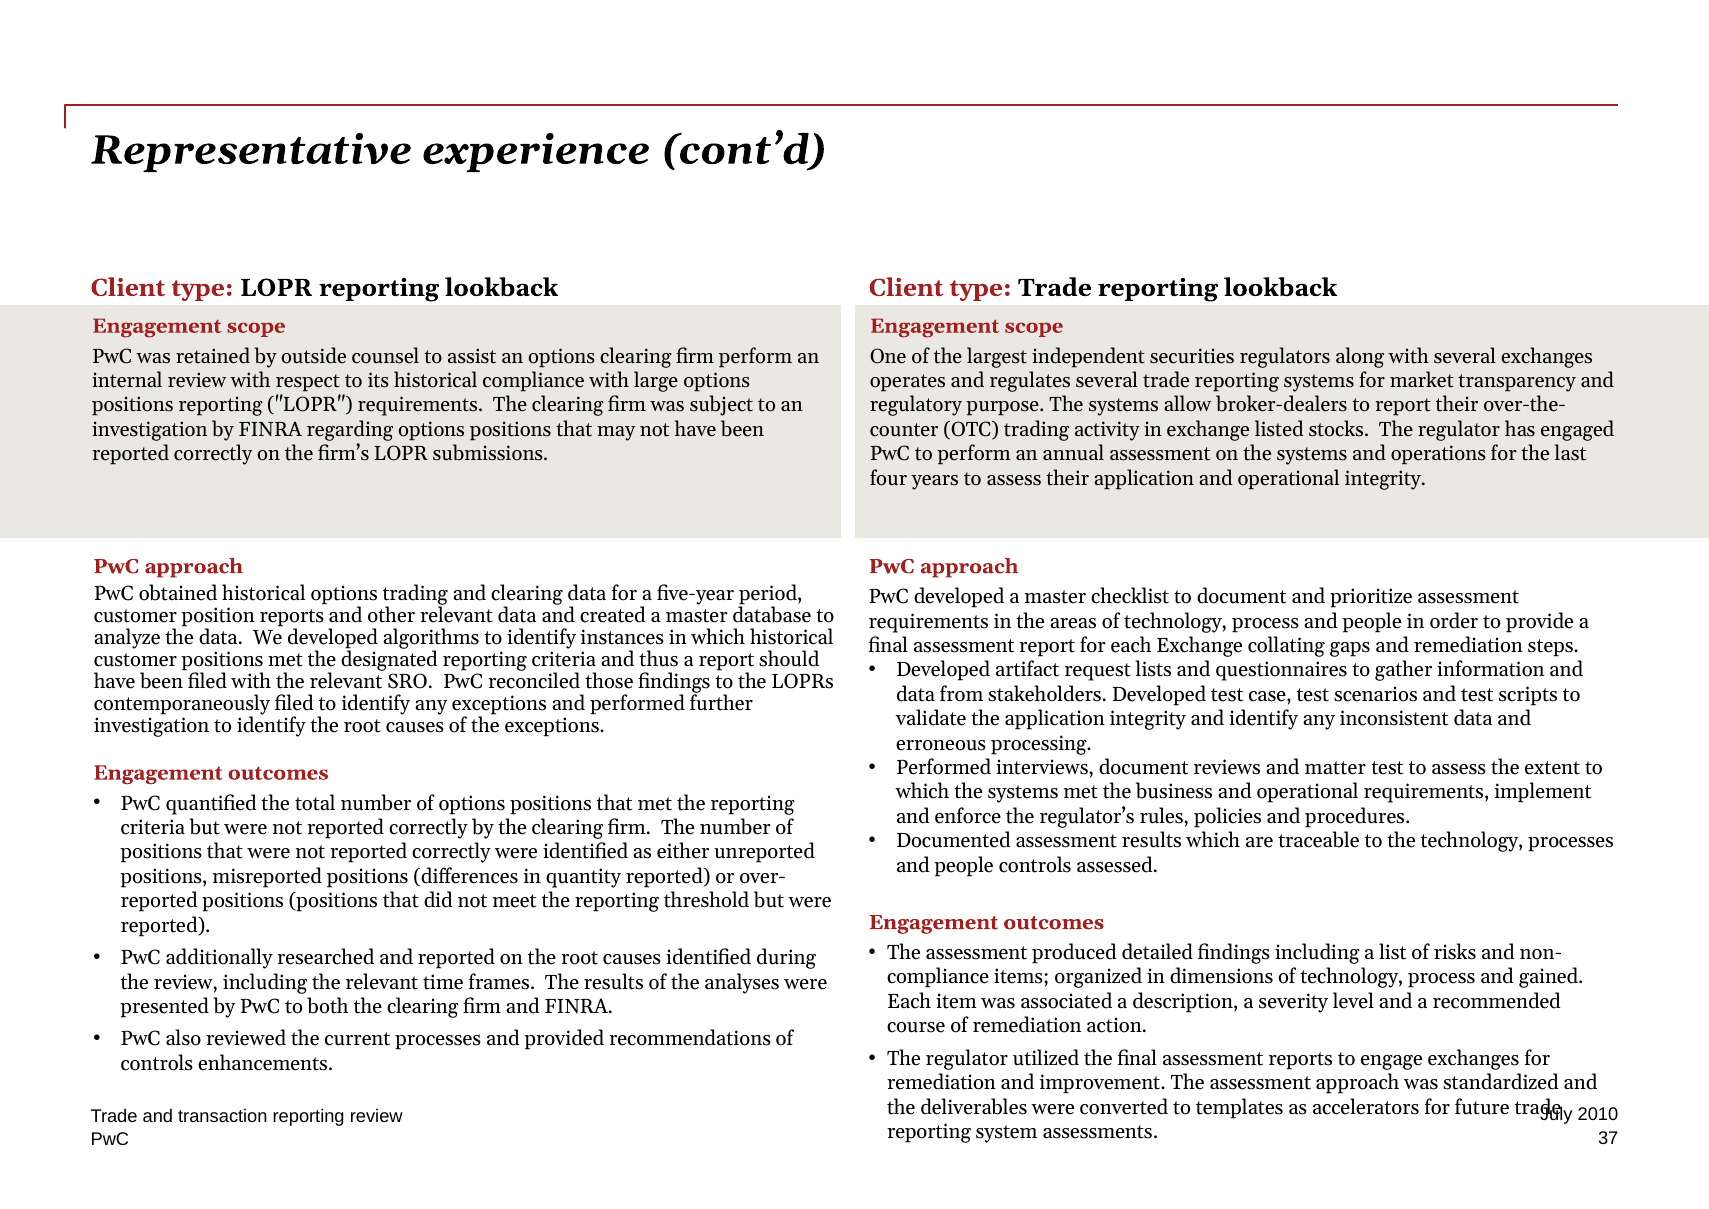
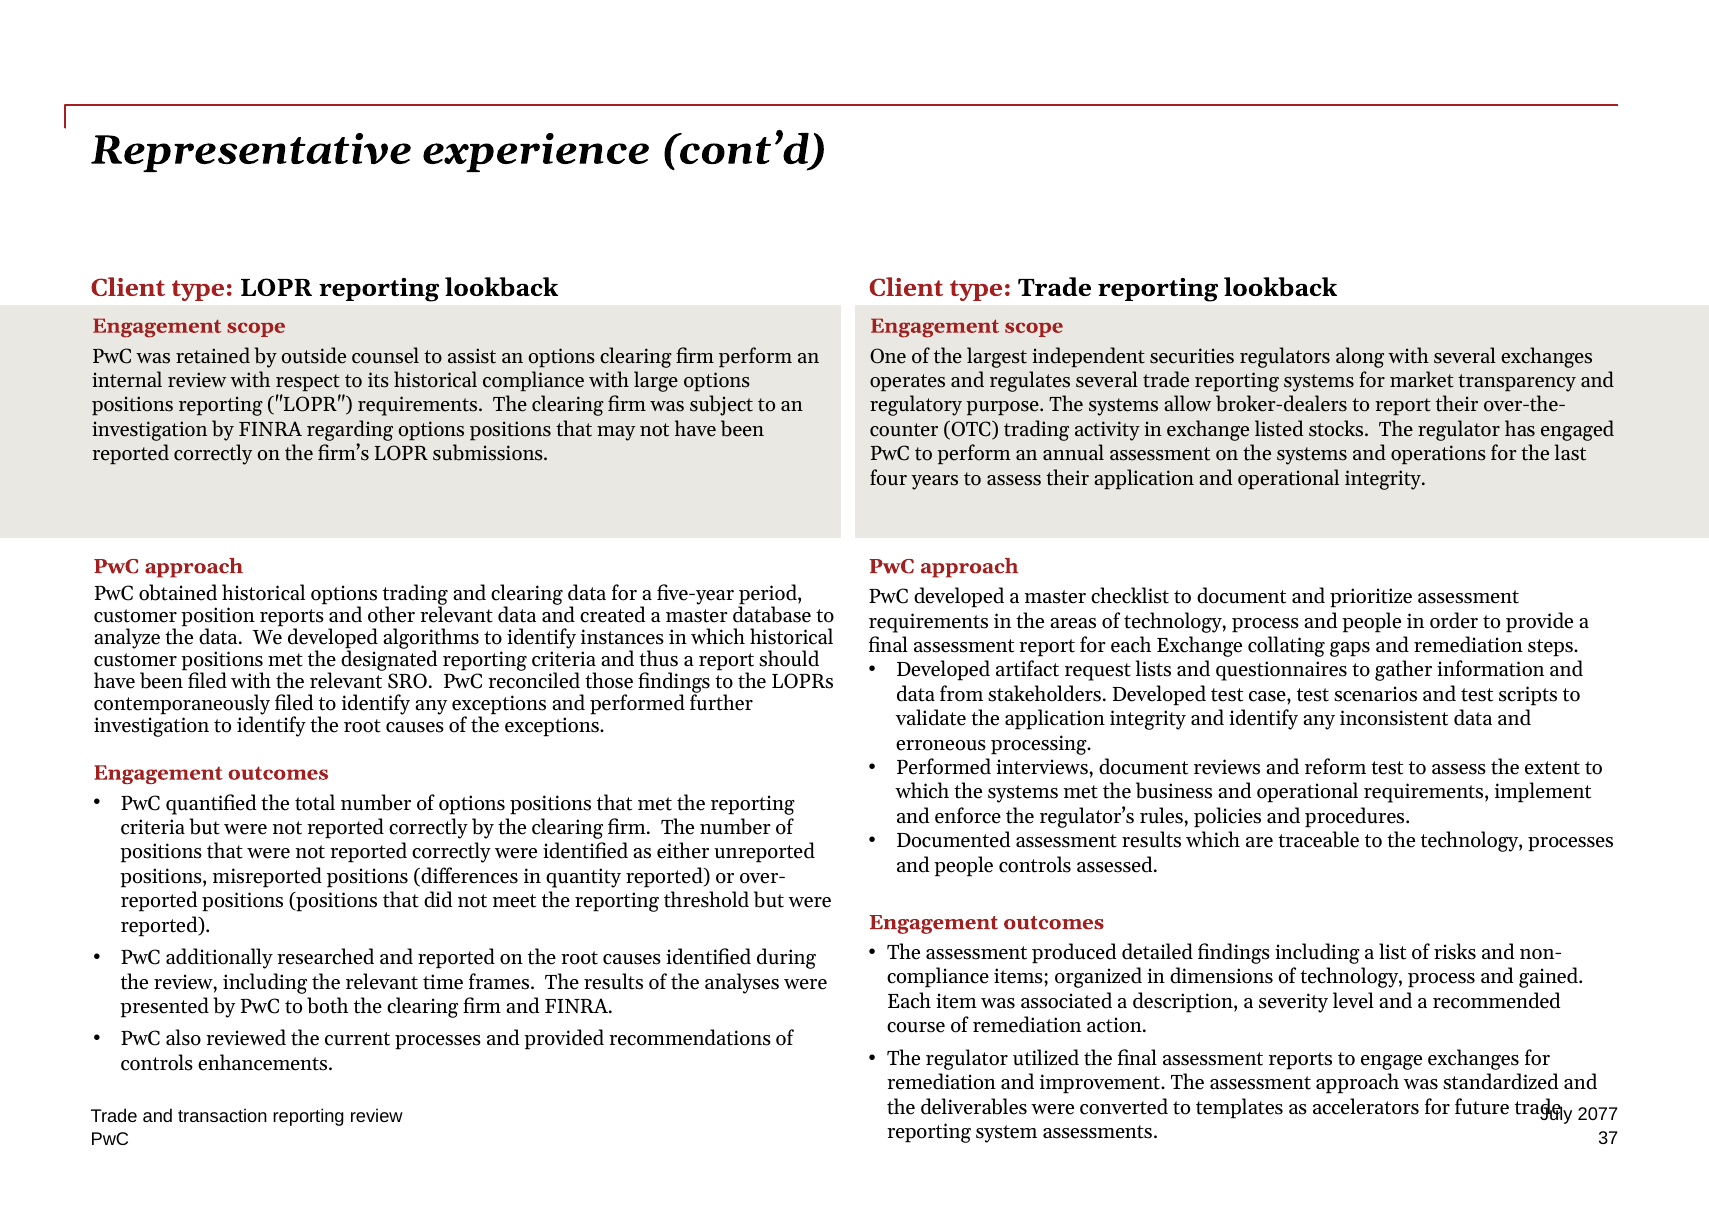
matter: matter -> reform
2010: 2010 -> 2077
